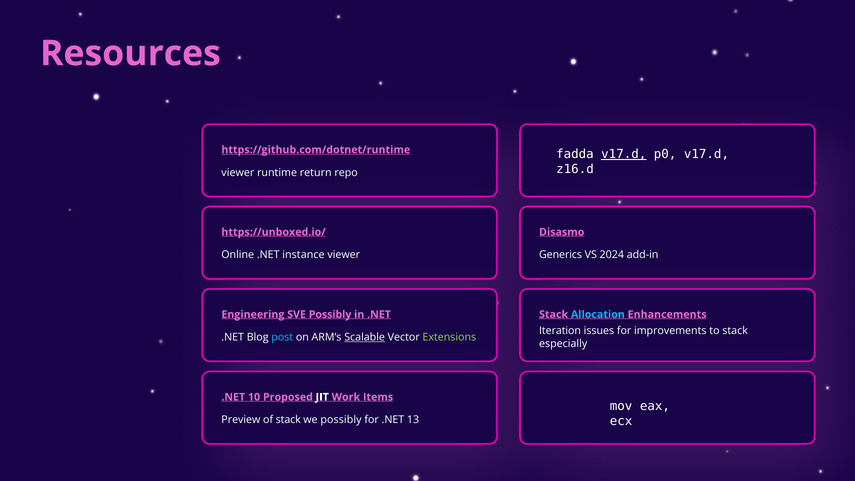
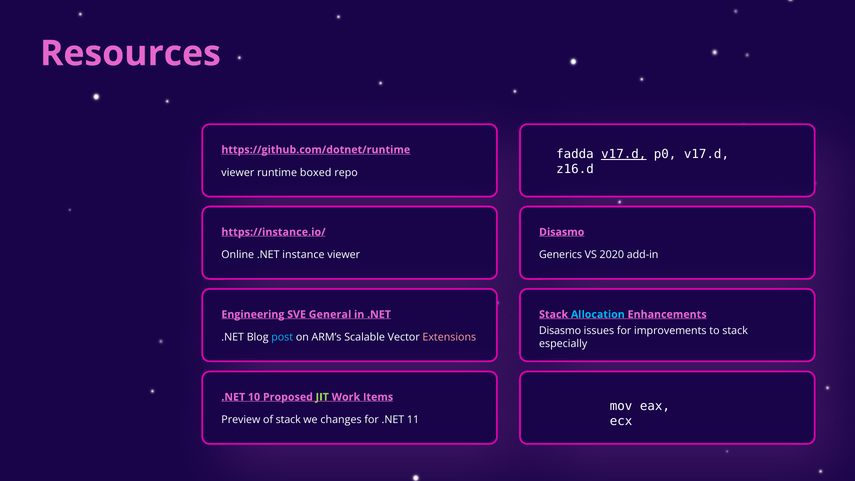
return: return -> boxed
https://unboxed.io/: https://unboxed.io/ -> https://instance.io/
2024: 2024 -> 2020
SVE Possibly: Possibly -> General
Iteration at (560, 331): Iteration -> Disasmo
Scalable underline: present -> none
Extensions colour: light green -> pink
JIT colour: white -> light green
we possibly: possibly -> changes
13: 13 -> 11
